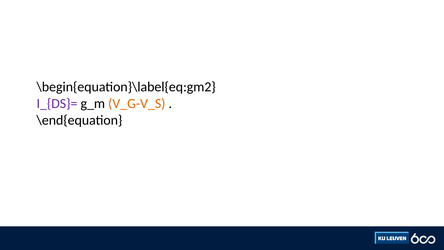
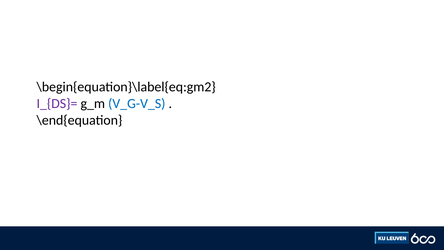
V_G-V_S colour: orange -> blue
